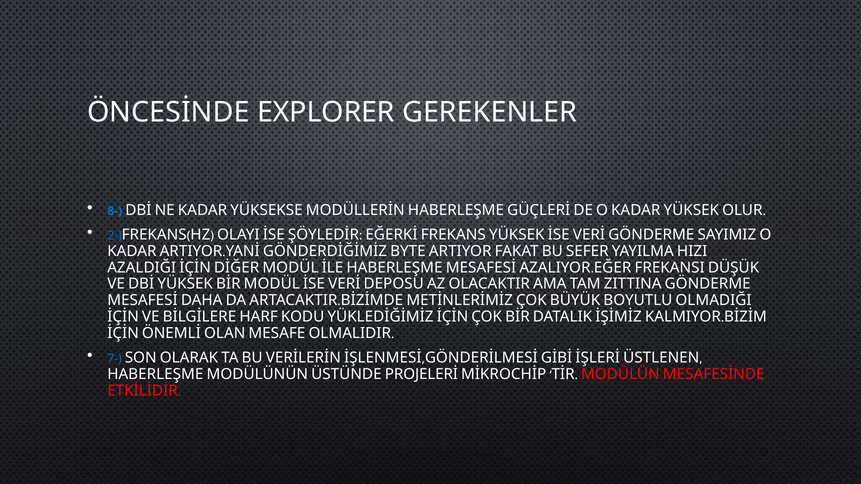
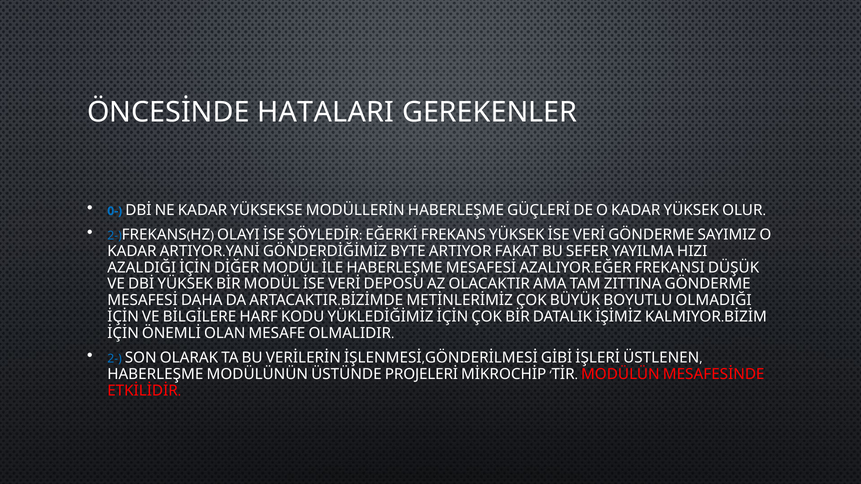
EXPLORER: EXPLORER -> HATALARI
8-: 8- -> 0-
7- at (115, 359): 7- -> 2-
